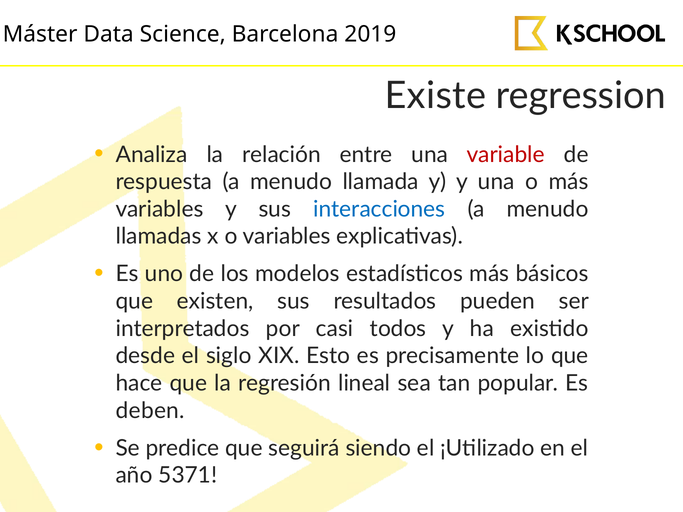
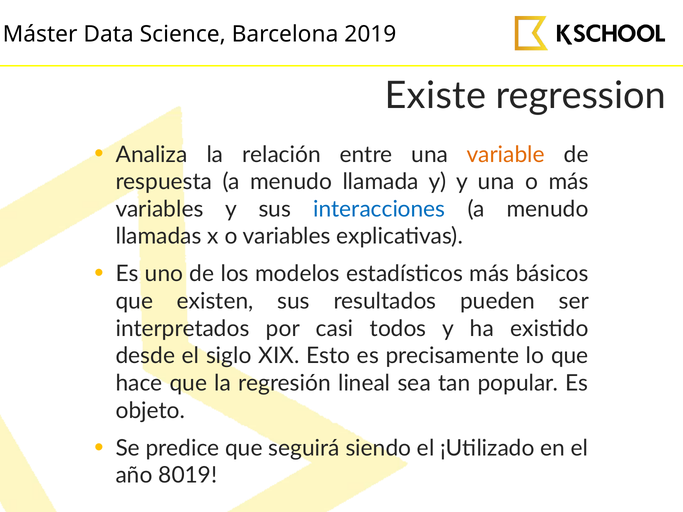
variable colour: red -> orange
deben: deben -> objeto
5371: 5371 -> 8019
